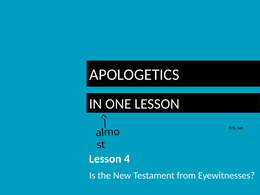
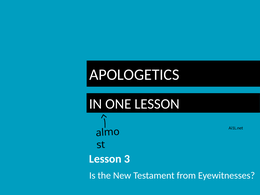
4: 4 -> 3
